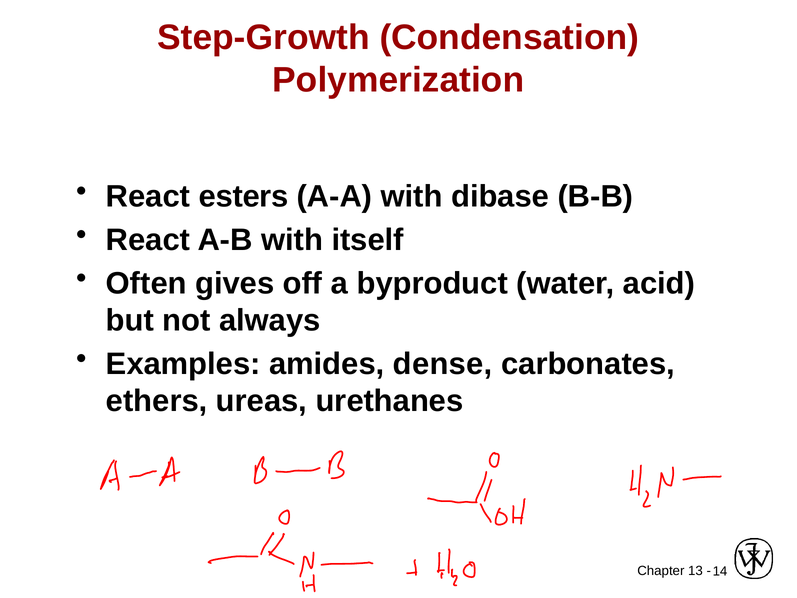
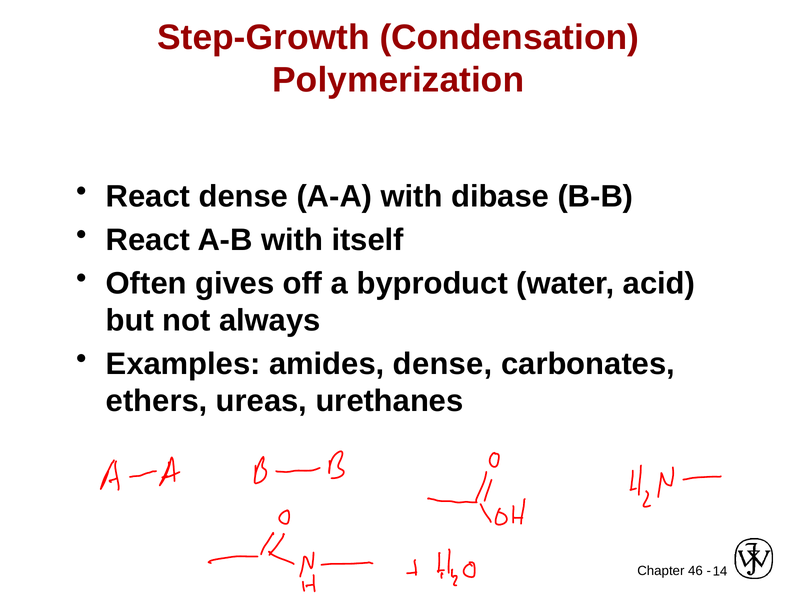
React esters: esters -> dense
13: 13 -> 46
